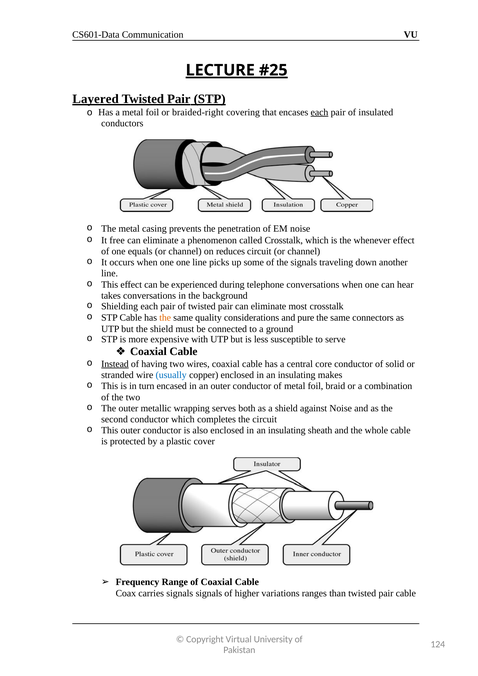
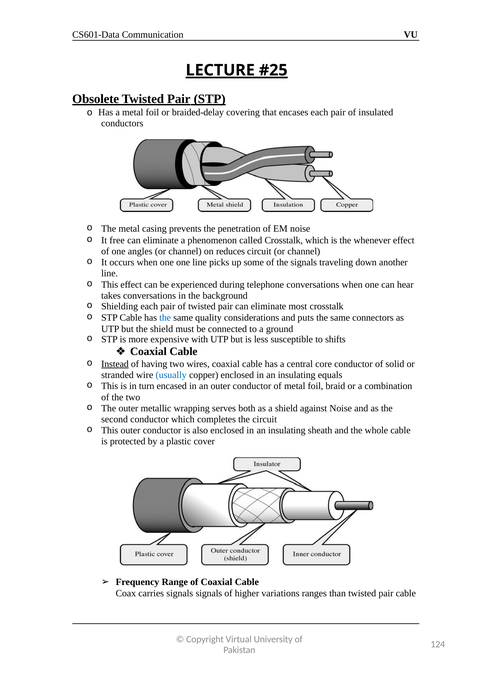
Layered: Layered -> Obsolete
braided-right: braided-right -> braided-delay
each at (319, 112) underline: present -> none
equals: equals -> angles
the at (165, 318) colour: orange -> blue
pure: pure -> puts
serve: serve -> shifts
makes: makes -> equals
